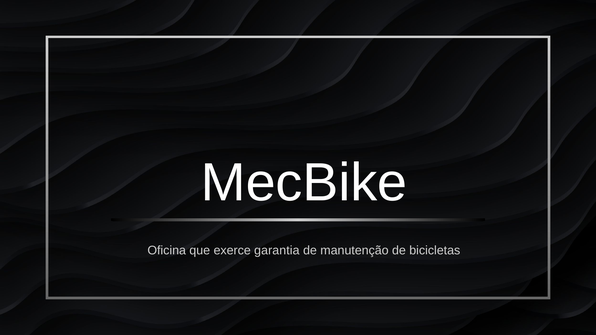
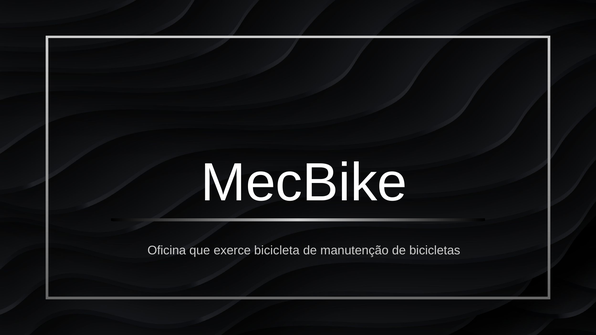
garantia: garantia -> bicicleta
